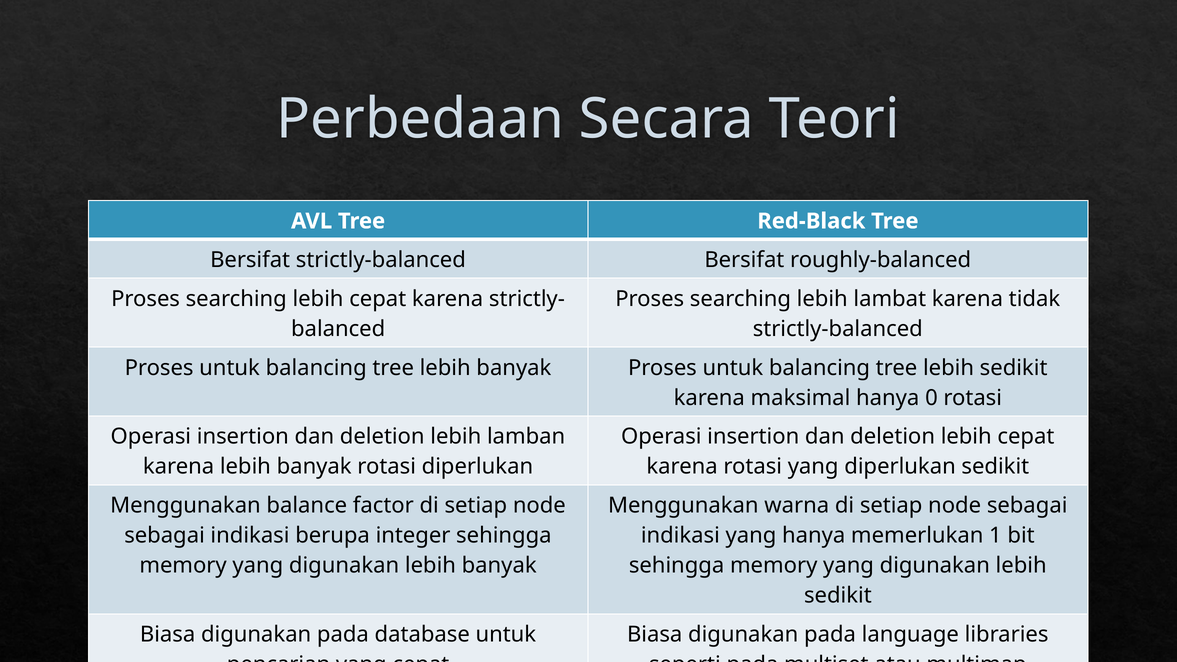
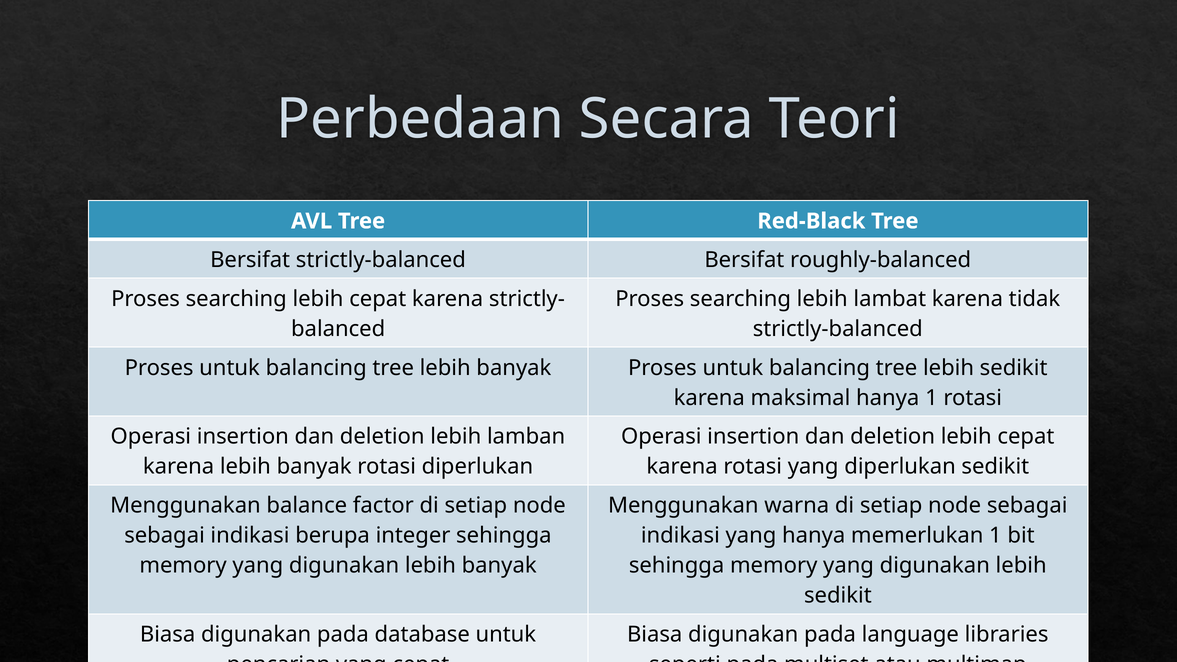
hanya 0: 0 -> 1
